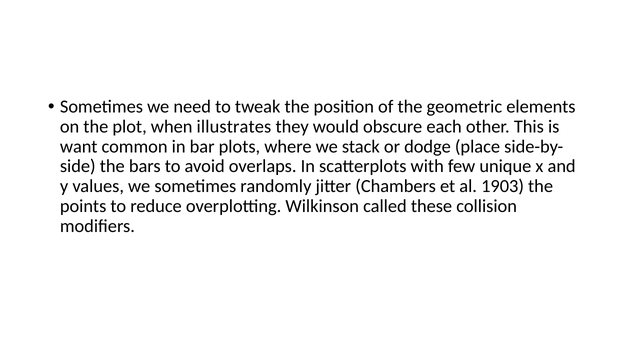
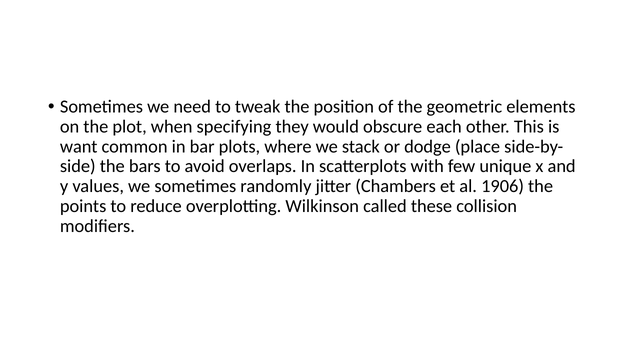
illustrates: illustrates -> specifying
1903: 1903 -> 1906
